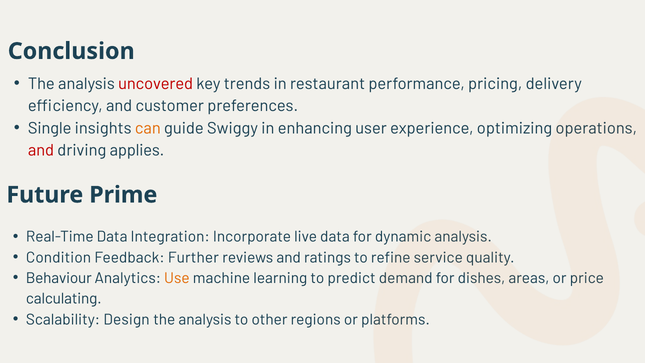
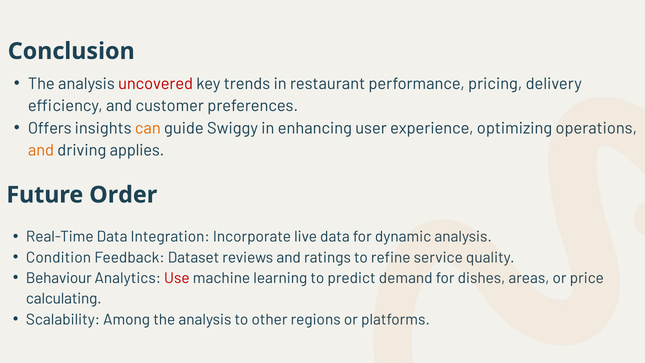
Single: Single -> Offers
and at (41, 150) colour: red -> orange
Prime: Prime -> Order
Further: Further -> Dataset
Use colour: orange -> red
Design: Design -> Among
